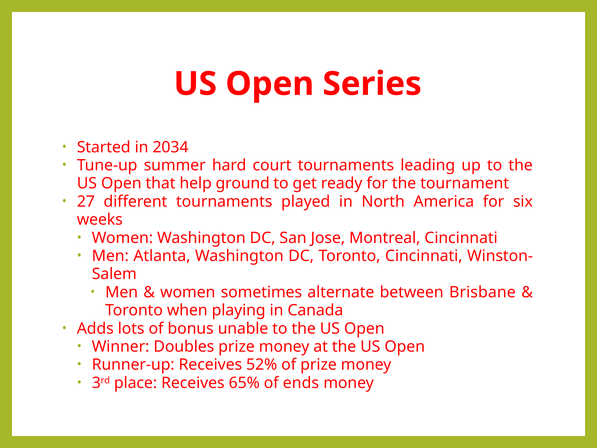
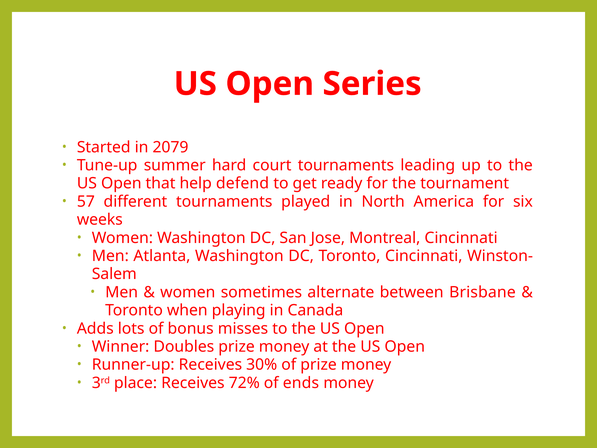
2034: 2034 -> 2079
ground: ground -> defend
27: 27 -> 57
unable: unable -> misses
52%: 52% -> 30%
65%: 65% -> 72%
